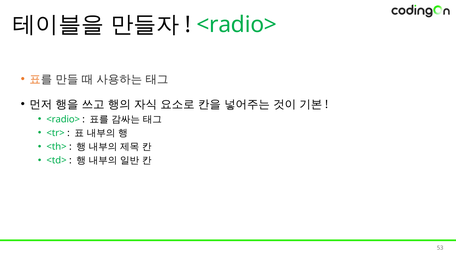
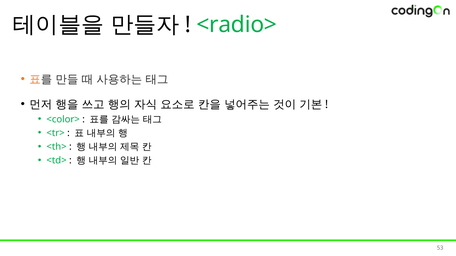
<radio> at (63, 119): <radio> -> <color>
